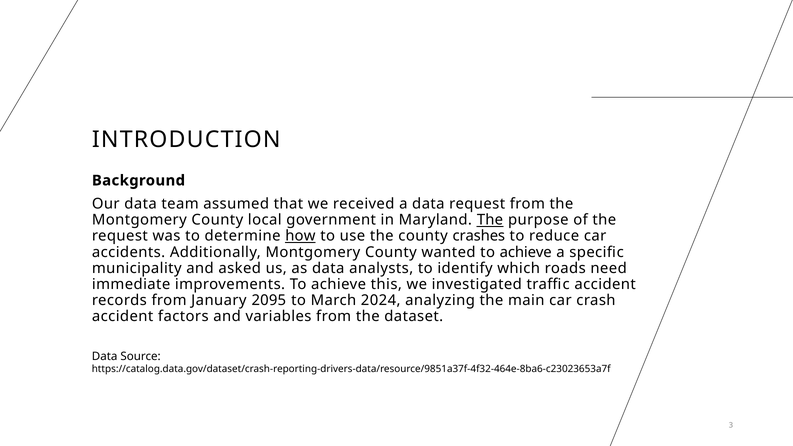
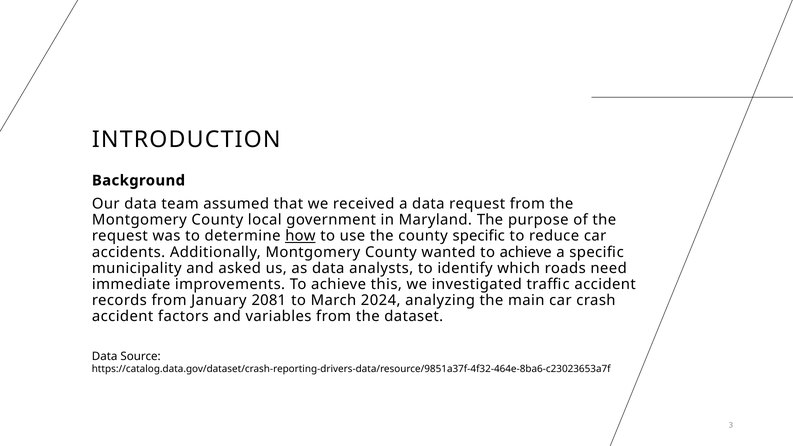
The at (490, 220) underline: present -> none
county crashes: crashes -> specific
2095: 2095 -> 2081
